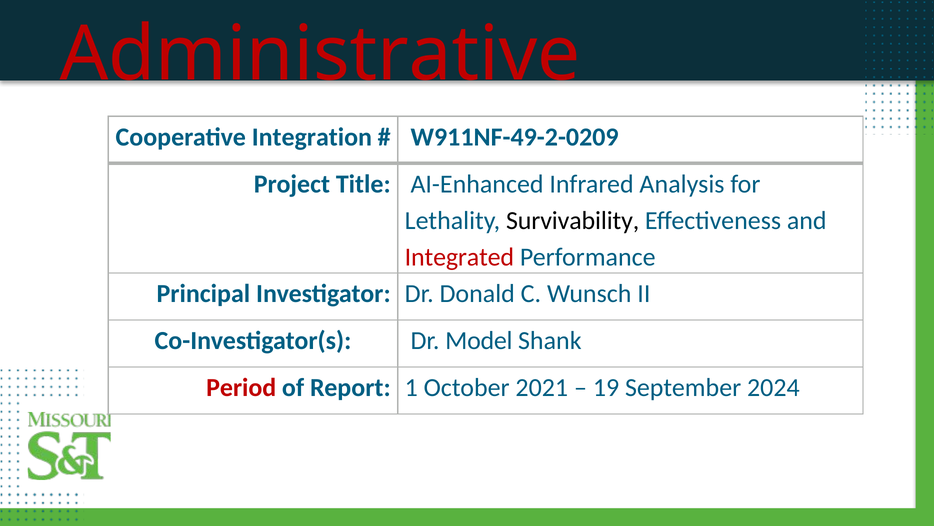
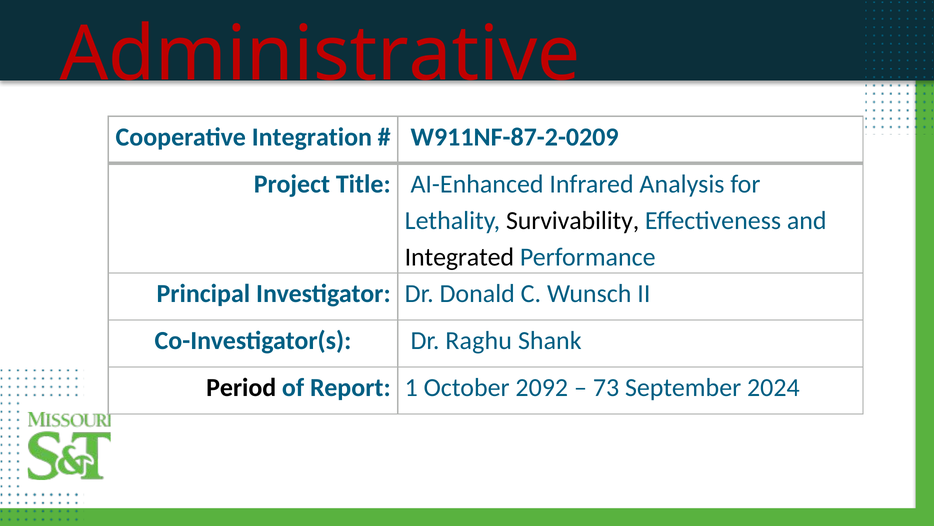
W911NF-49-2-0209: W911NF-49-2-0209 -> W911NF-87-2-0209
Integrated colour: red -> black
Model: Model -> Raghu
Period colour: red -> black
2021: 2021 -> 2092
19: 19 -> 73
